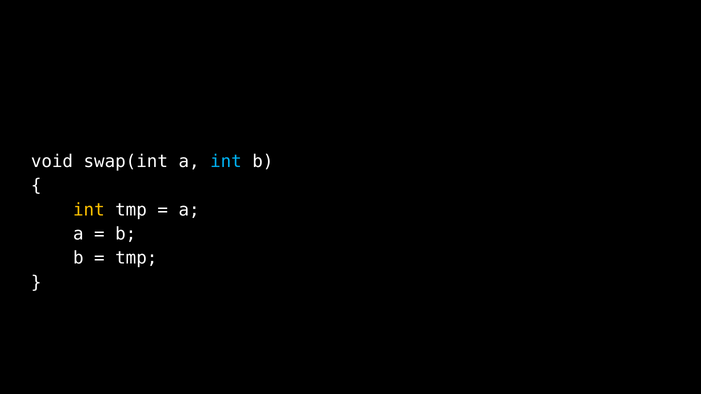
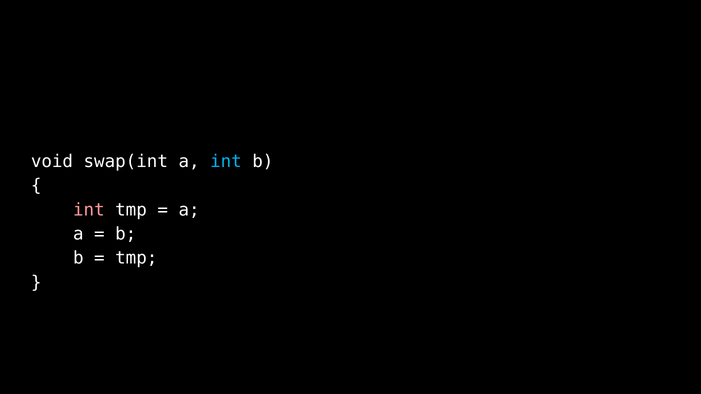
int at (89, 210) colour: yellow -> pink
